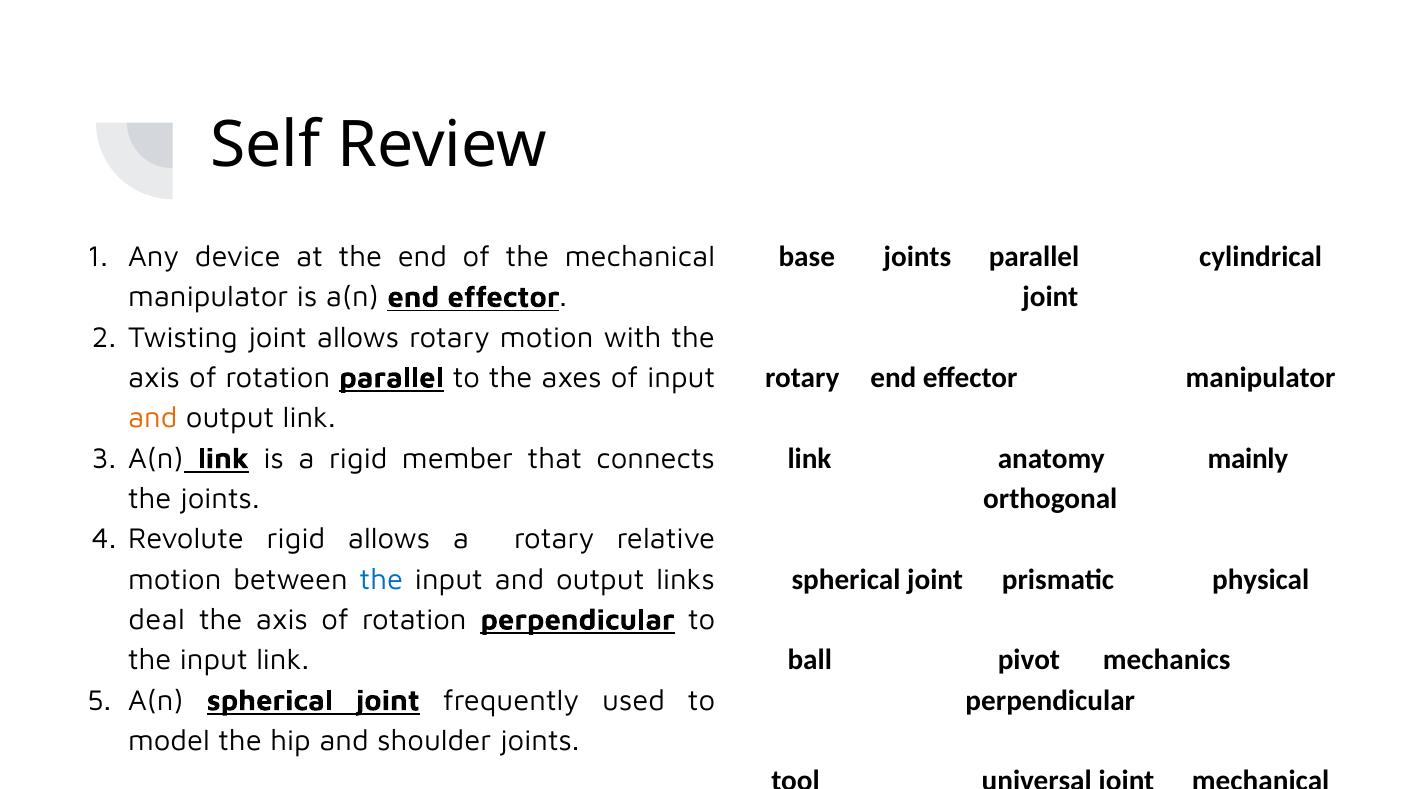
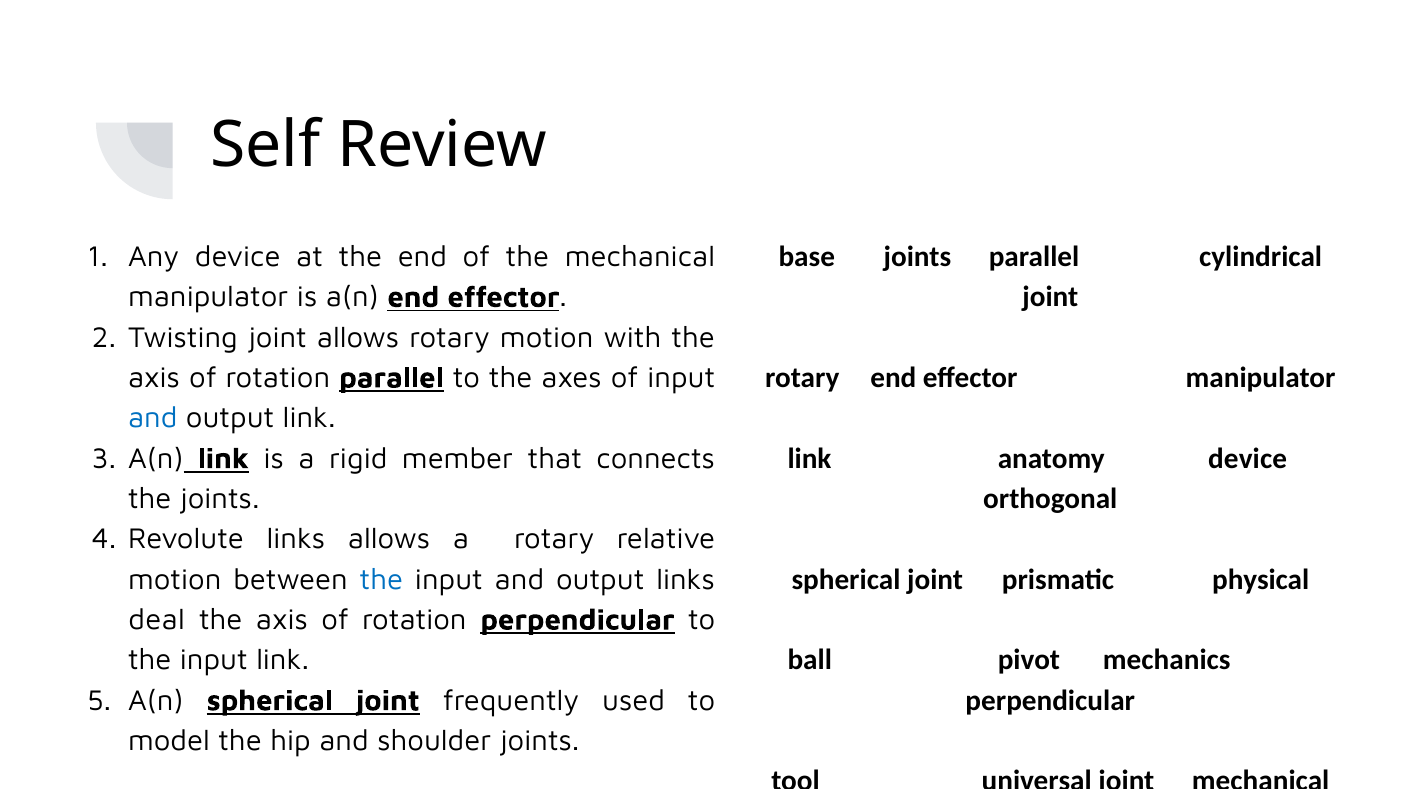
and at (153, 418) colour: orange -> blue
anatomy mainly: mainly -> device
Revolute rigid: rigid -> links
